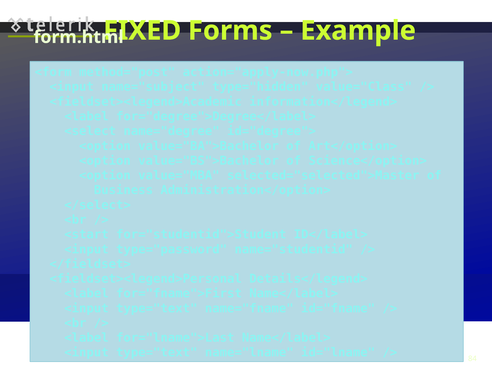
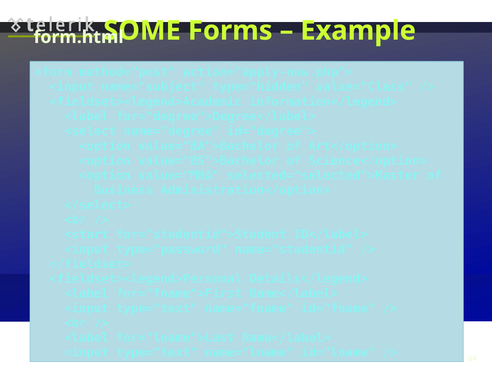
FIXED: FIXED -> SOME
